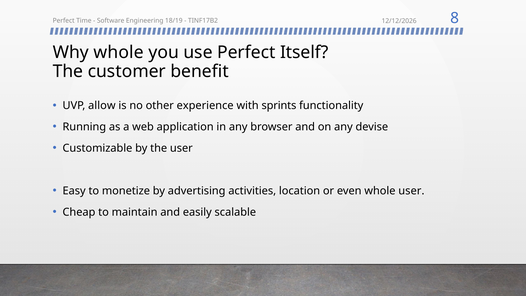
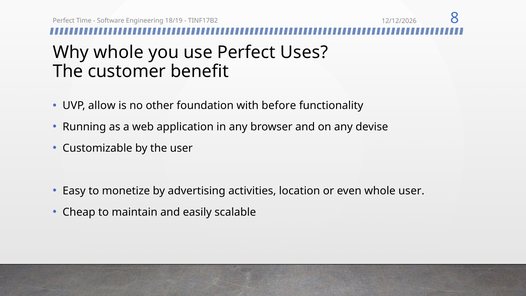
Itself: Itself -> Uses
experience: experience -> foundation
sprints: sprints -> before
